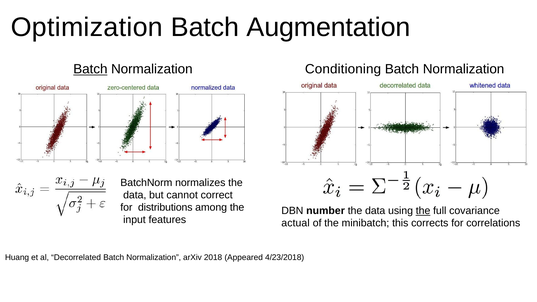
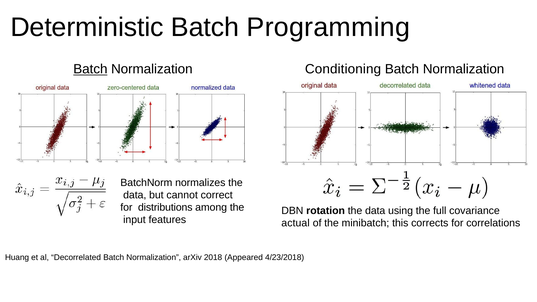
Optimization: Optimization -> Deterministic
Augmentation: Augmentation -> Programming
number: number -> rotation
the at (423, 211) underline: present -> none
